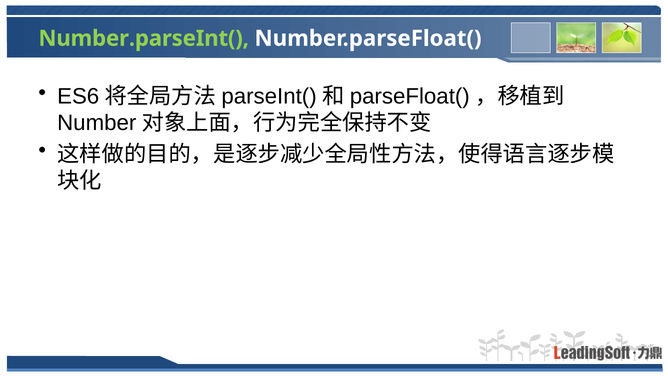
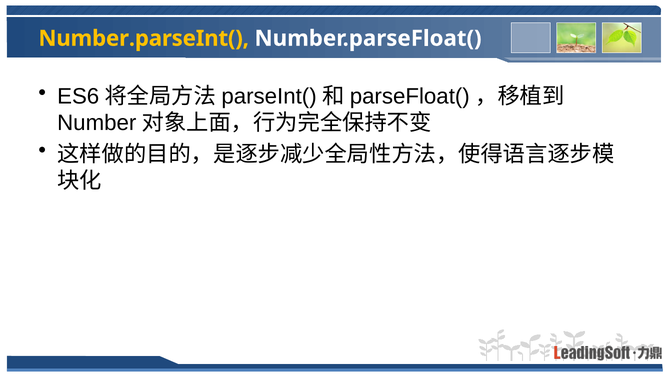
Number.parseInt( colour: light green -> yellow
